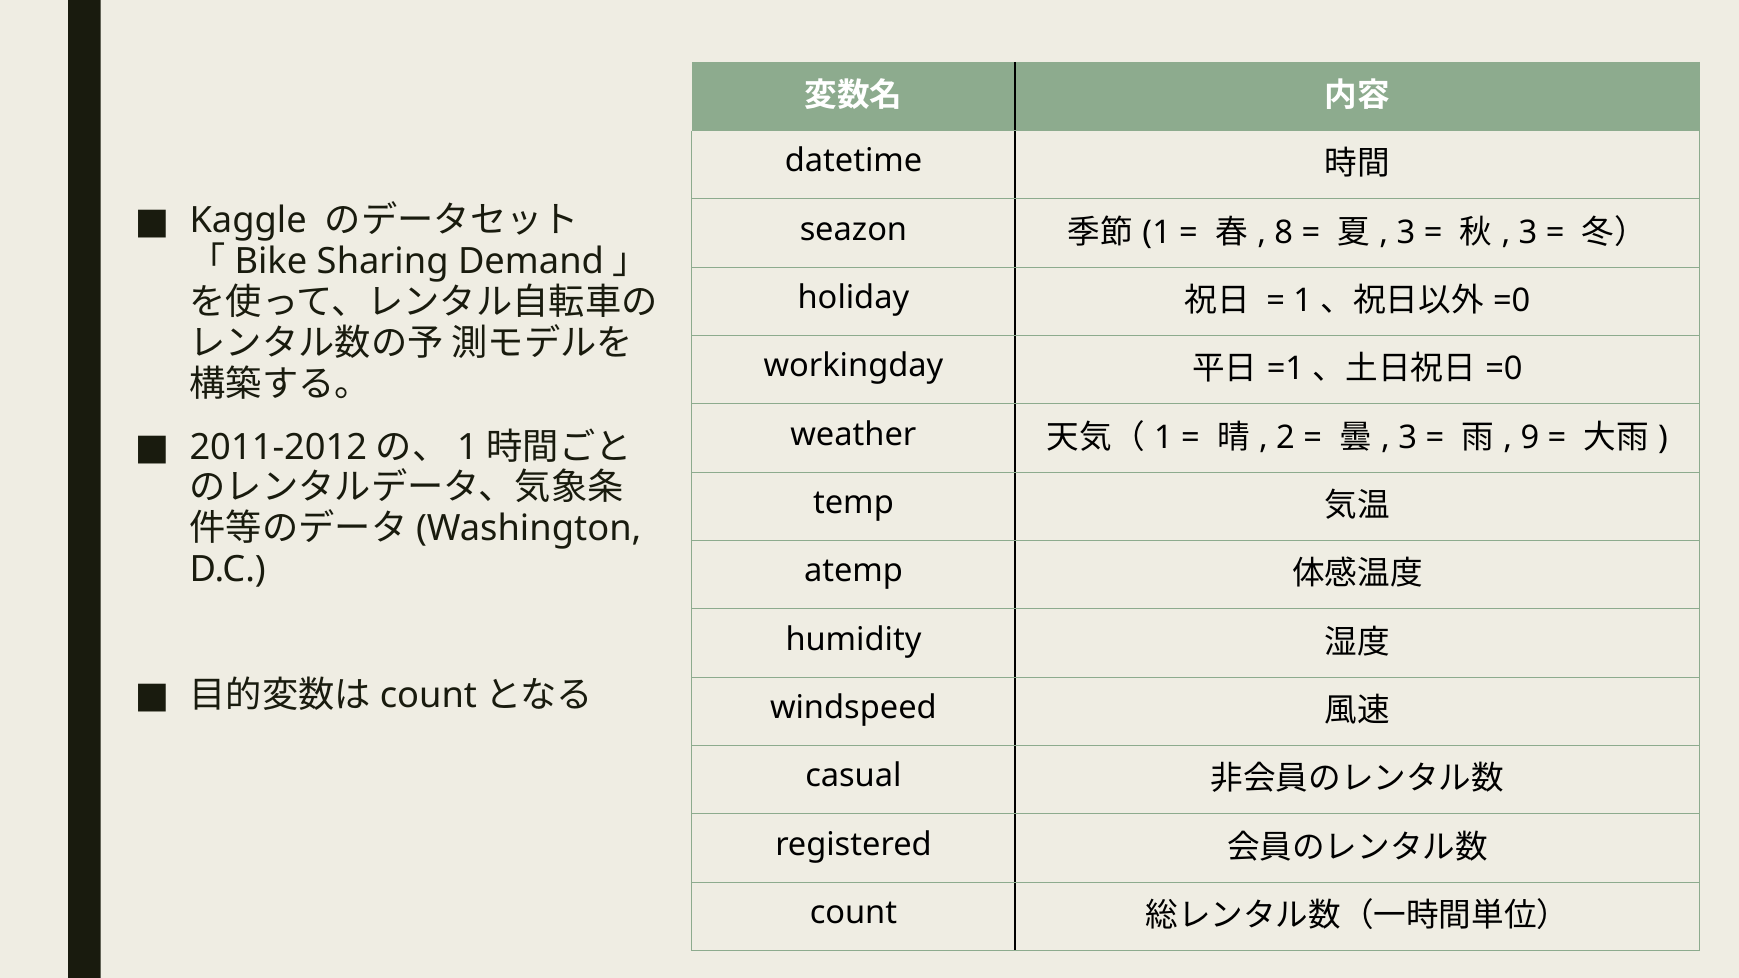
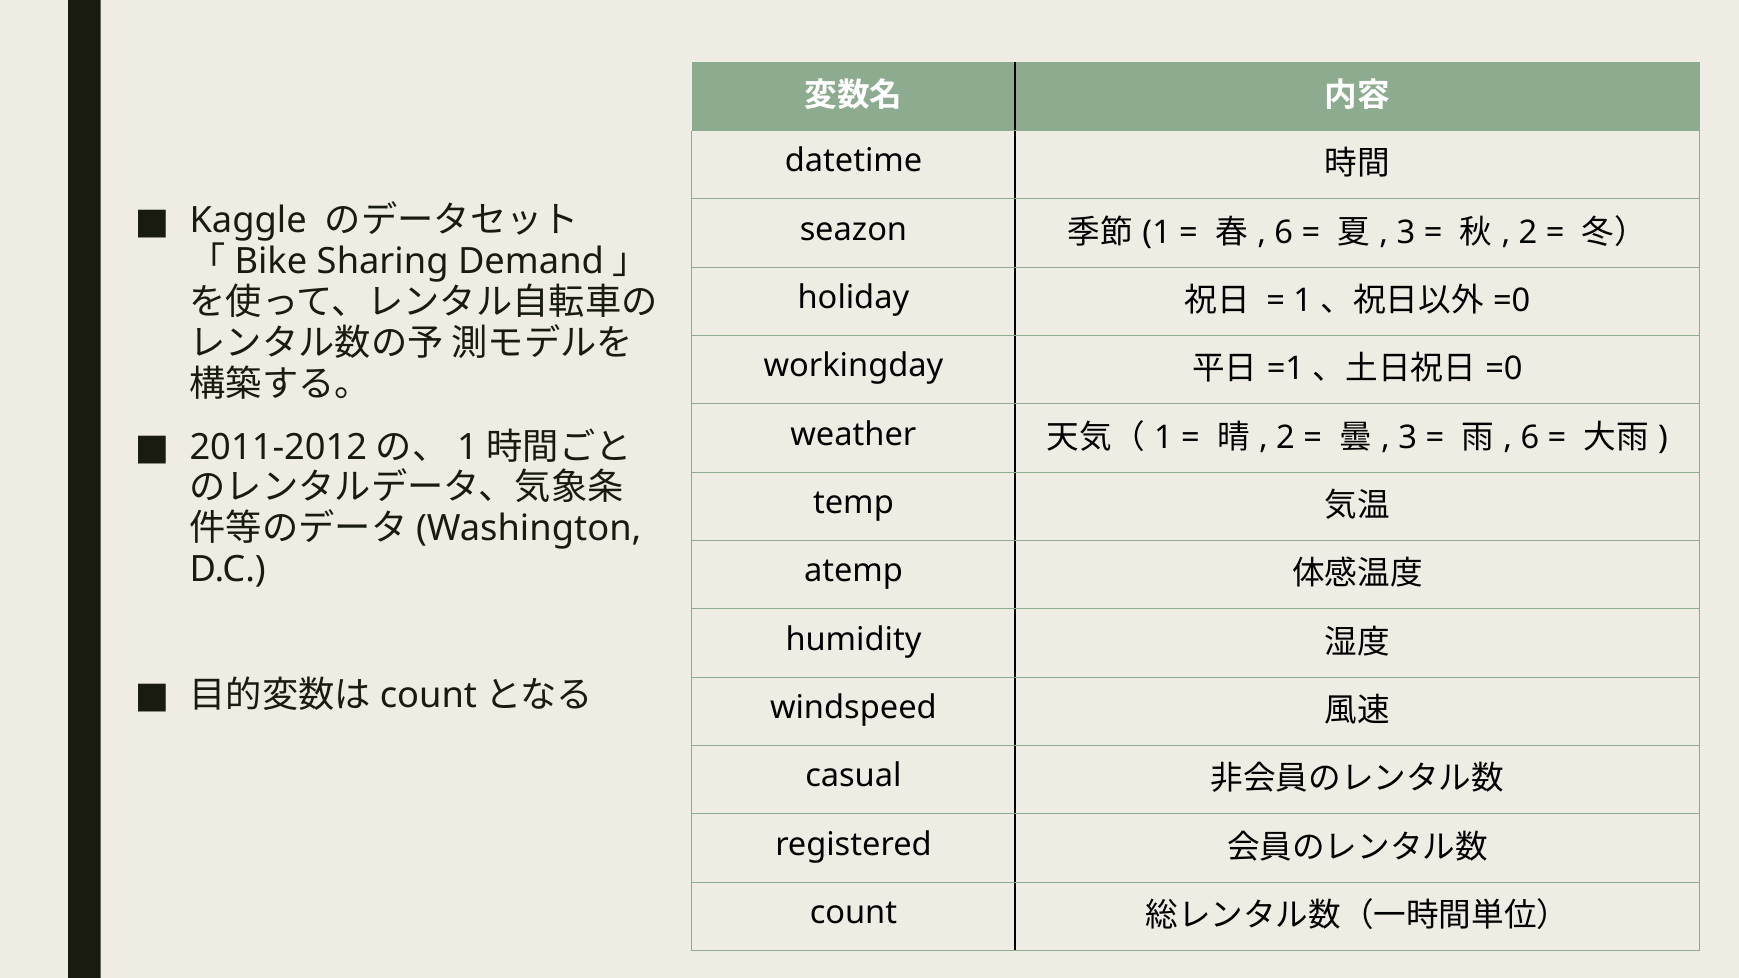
8 at (1284, 232): 8 -> 6
3 at (1528, 232): 3 -> 2
9 at (1530, 438): 9 -> 6
